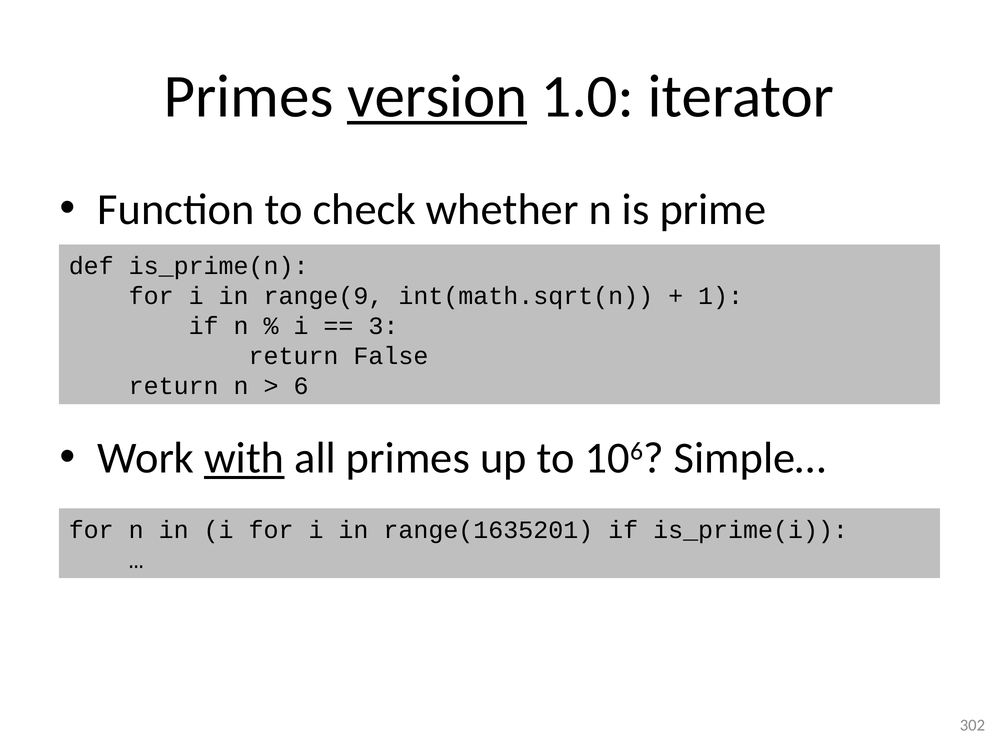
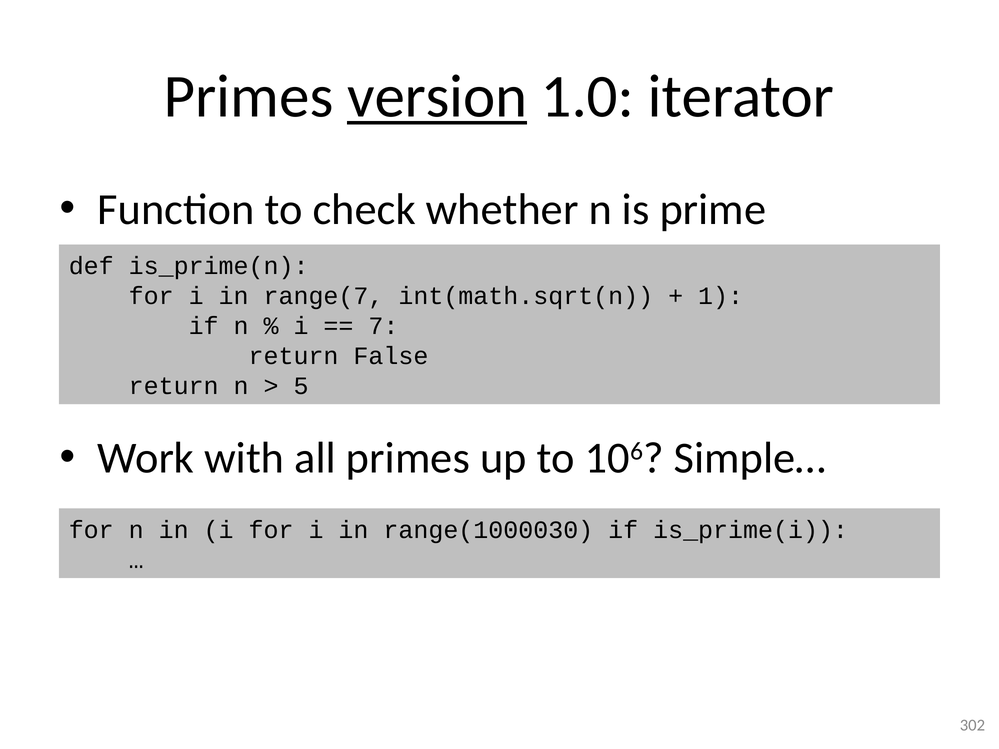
range(9: range(9 -> range(7
3: 3 -> 7
6: 6 -> 5
with underline: present -> none
range(1635201: range(1635201 -> range(1000030
